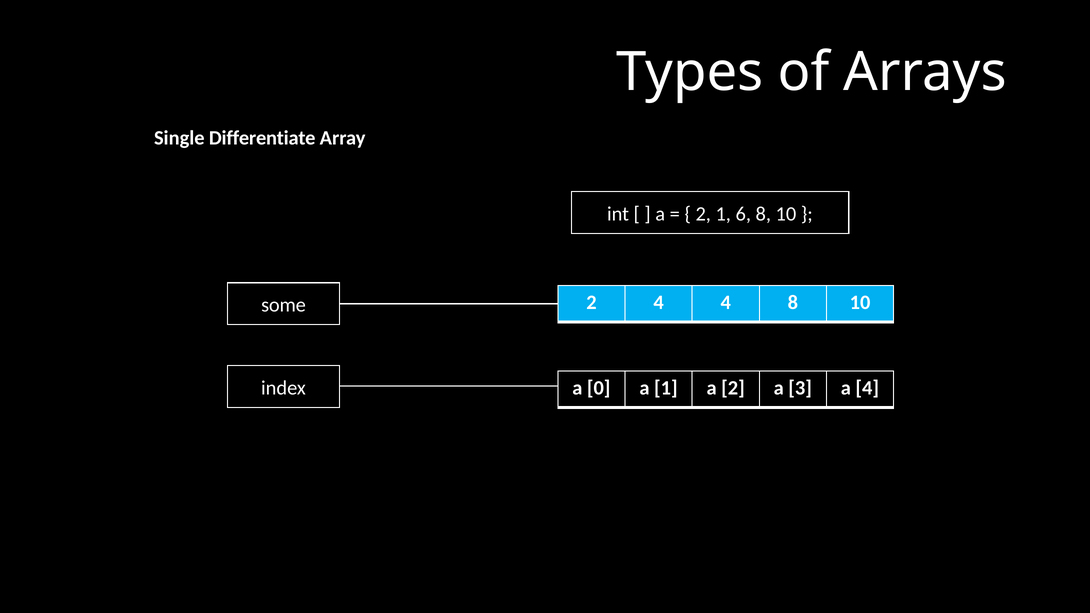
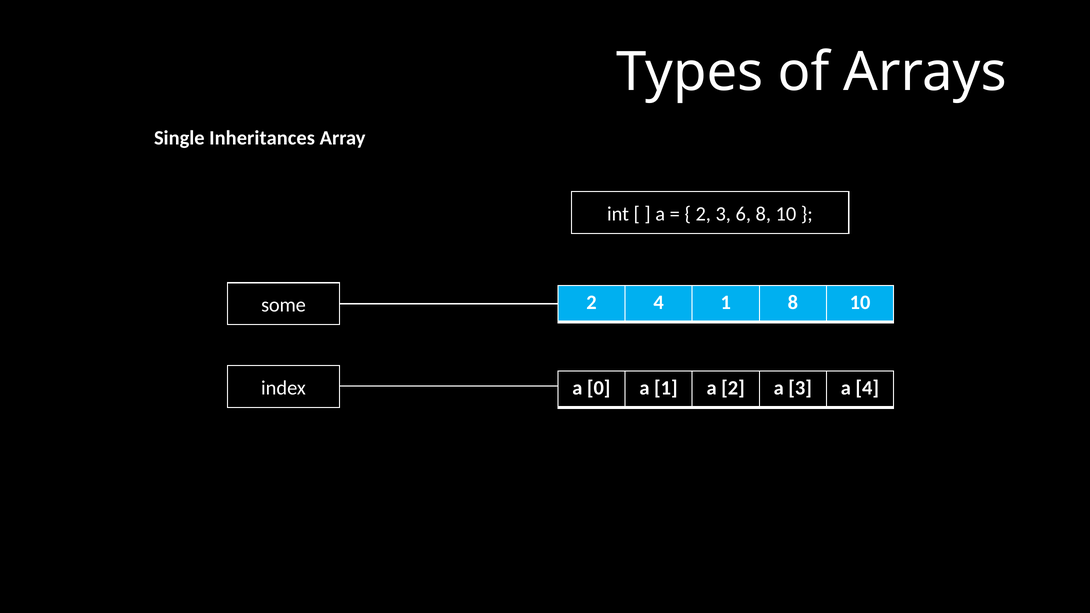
Differentiate: Differentiate -> Inheritances
2 1: 1 -> 3
4 4: 4 -> 1
